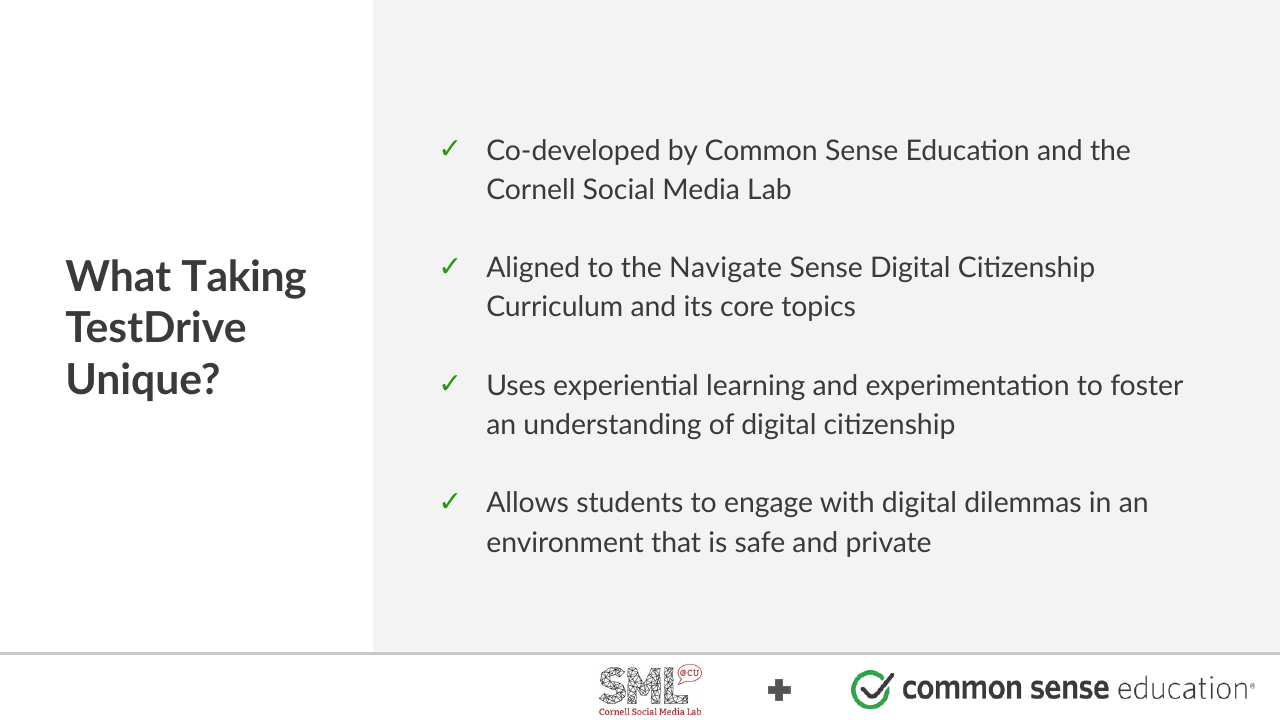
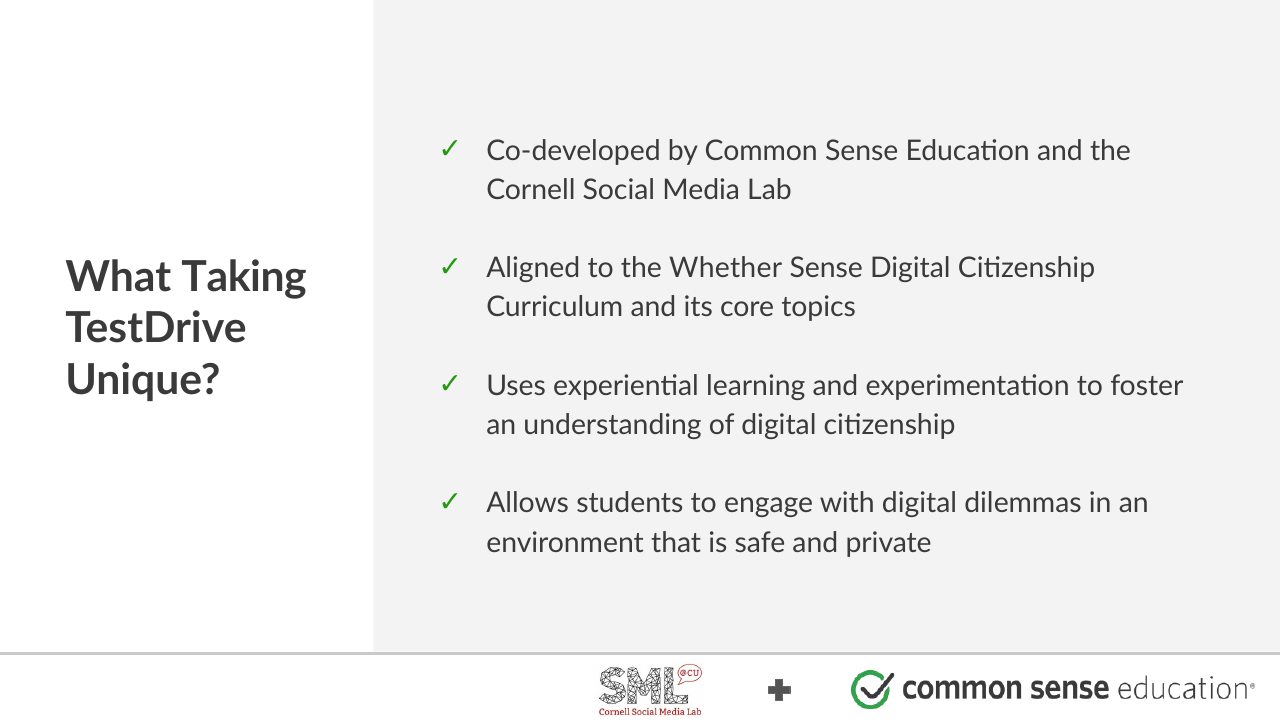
Navigate: Navigate -> Whether
